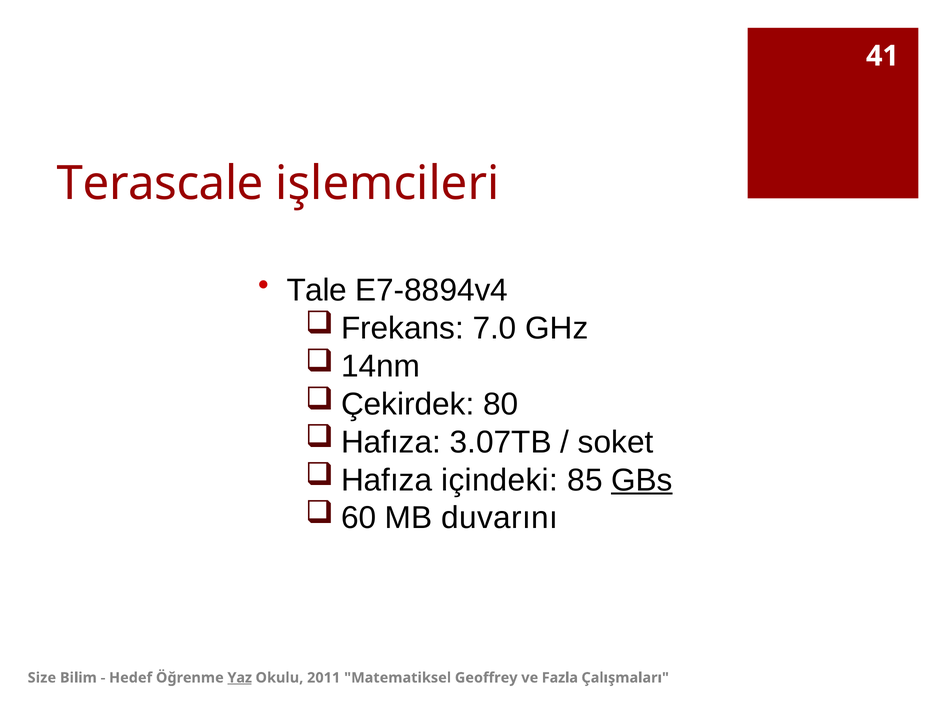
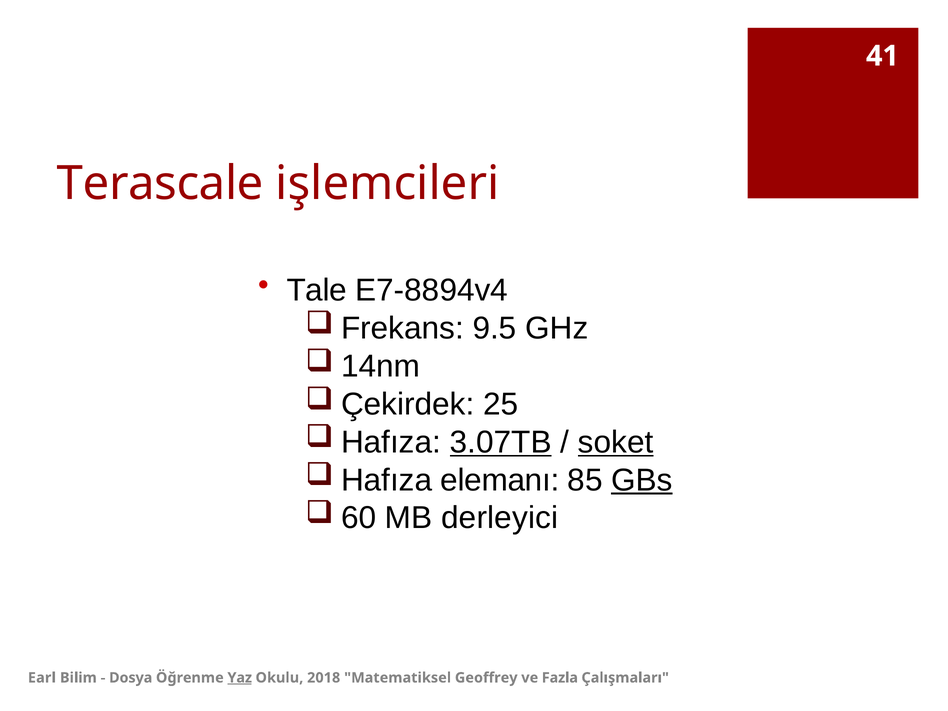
7.0: 7.0 -> 9.5
80: 80 -> 25
3.07TB underline: none -> present
soket underline: none -> present
içindeki: içindeki -> elemanı
duvarını: duvarını -> derleyici
Size: Size -> Earl
Hedef: Hedef -> Dosya
2011: 2011 -> 2018
